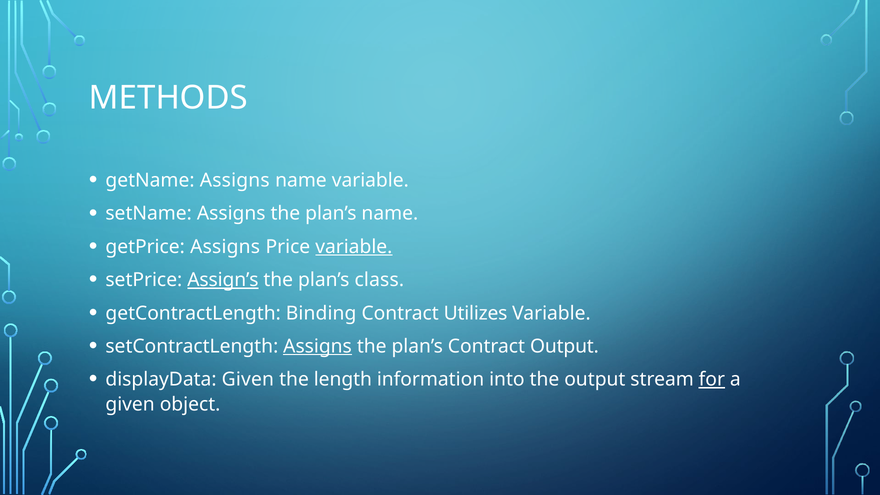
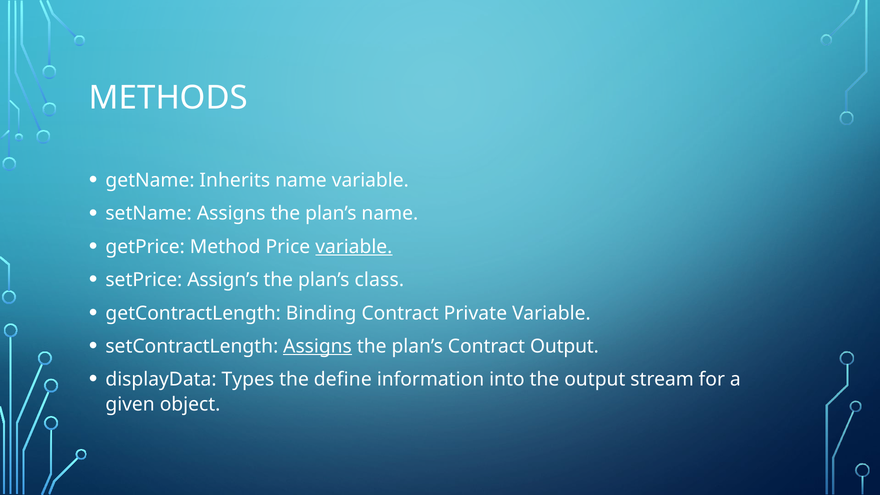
getName Assigns: Assigns -> Inherits
getPrice Assigns: Assigns -> Method
Assign’s underline: present -> none
Utilizes: Utilizes -> Private
displayData Given: Given -> Types
length: length -> define
for underline: present -> none
